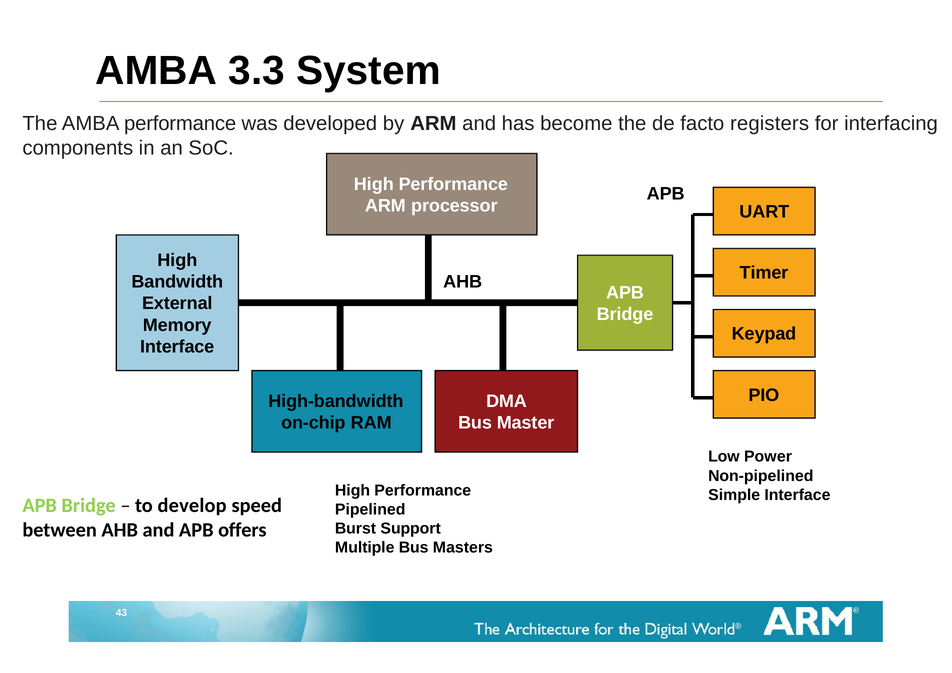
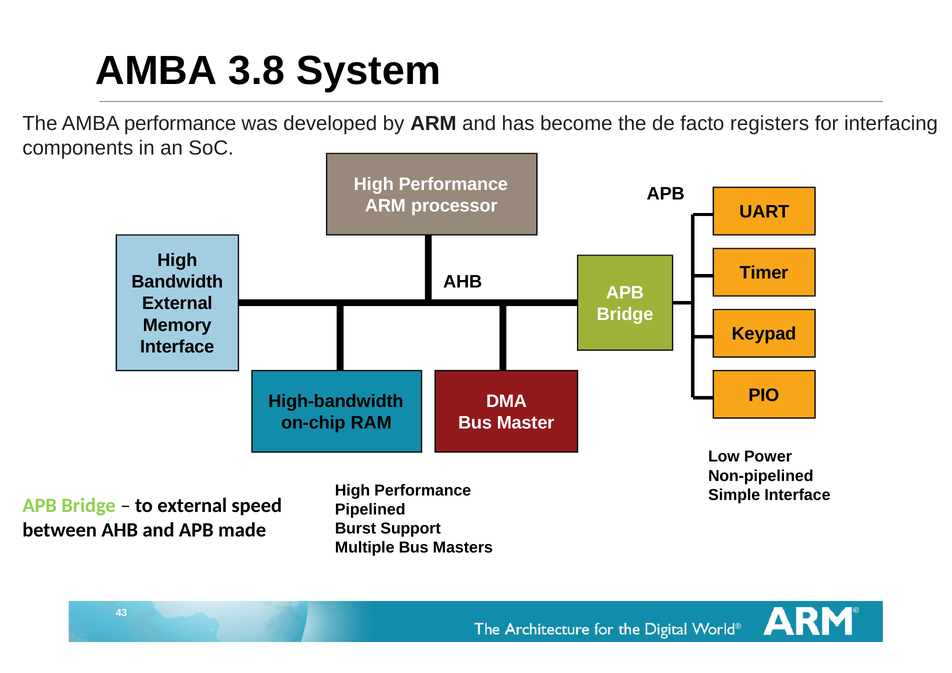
3.3: 3.3 -> 3.8
to develop: develop -> external
offers: offers -> made
